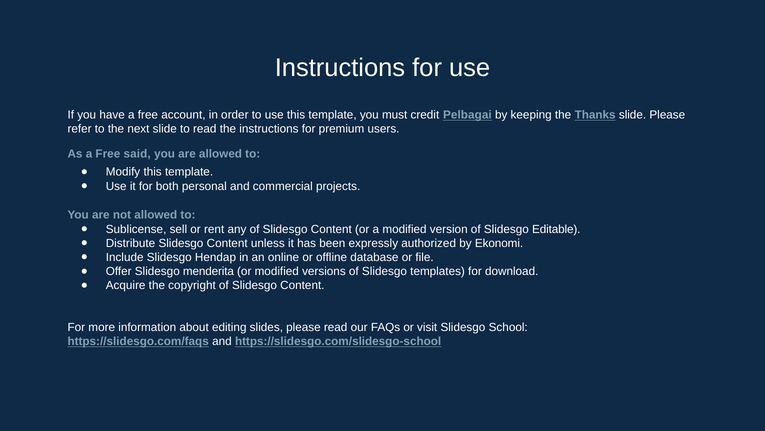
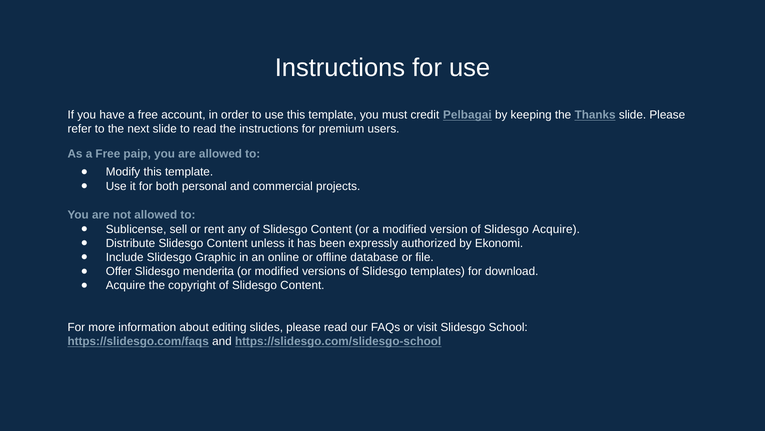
said: said -> paip
Slidesgo Editable: Editable -> Acquire
Hendap: Hendap -> Graphic
